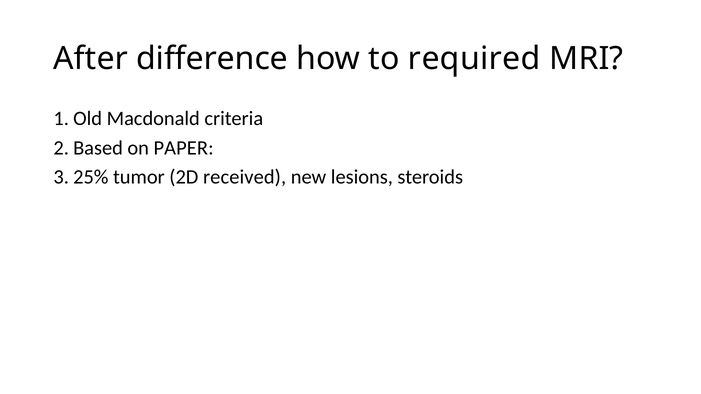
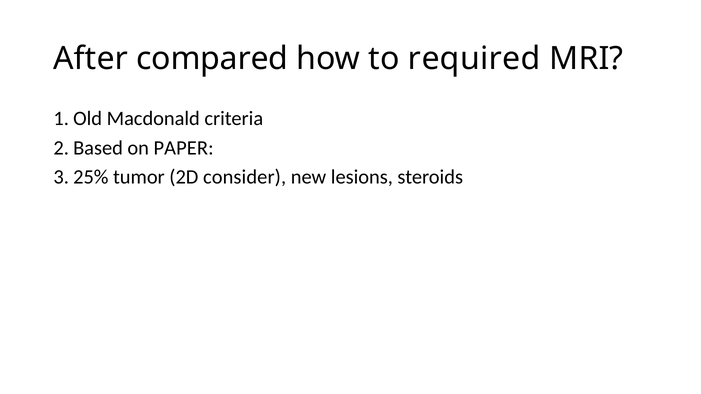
difference: difference -> compared
received: received -> consider
